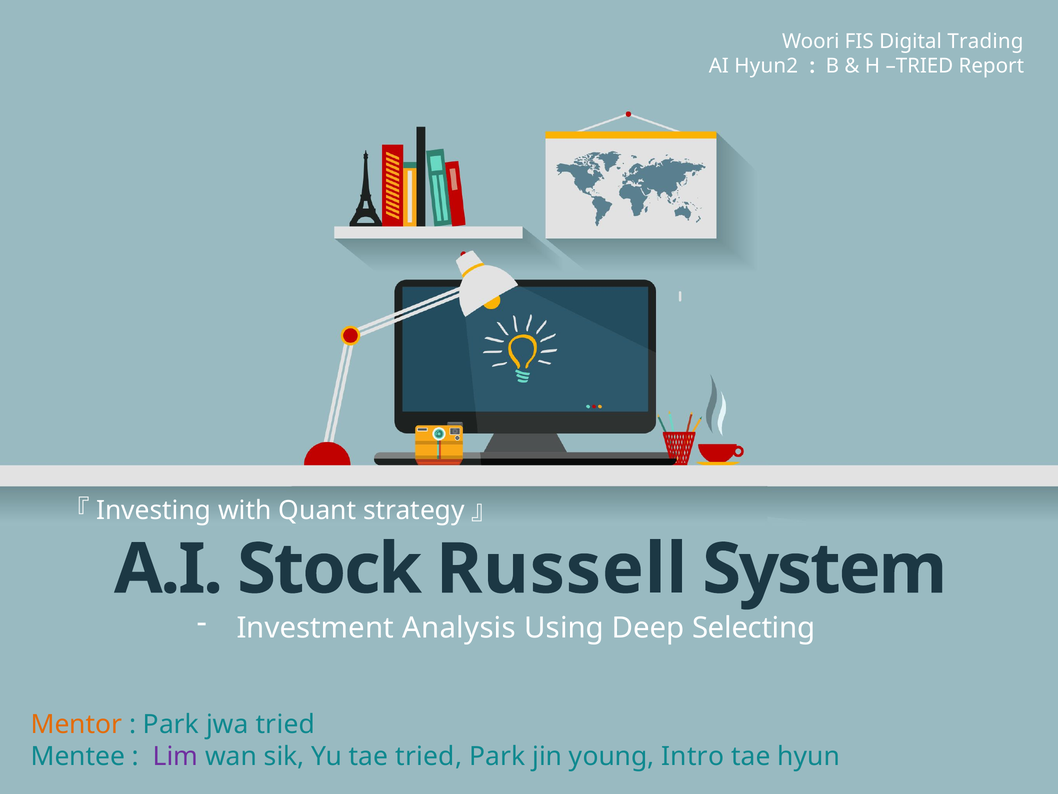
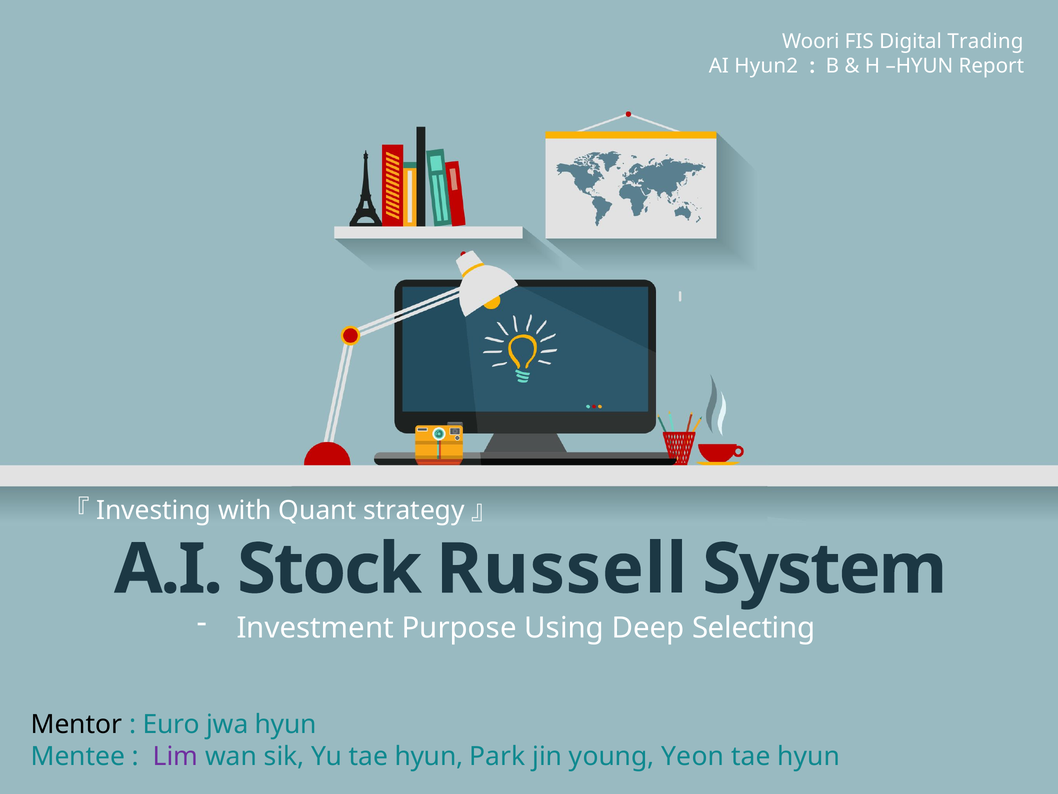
H TRIED: TRIED -> HYUN
Analysis: Analysis -> Purpose
Mentor colour: orange -> black
Park at (171, 724): Park -> Euro
jwa tried: tried -> hyun
Yu tae tried: tried -> hyun
Intro: Intro -> Yeon
